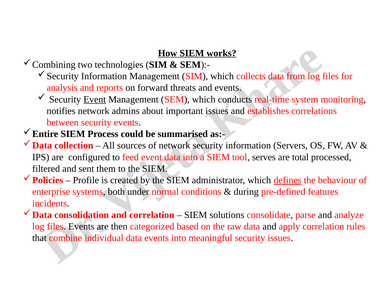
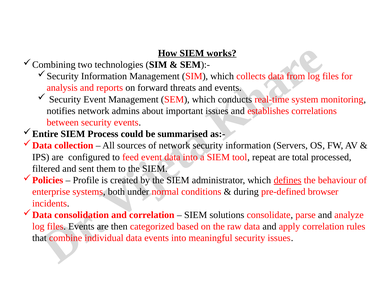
Event at (95, 99) underline: present -> none
serves: serves -> repeat
features: features -> browser
